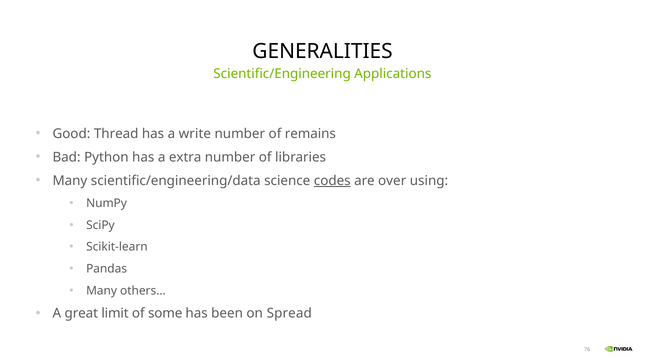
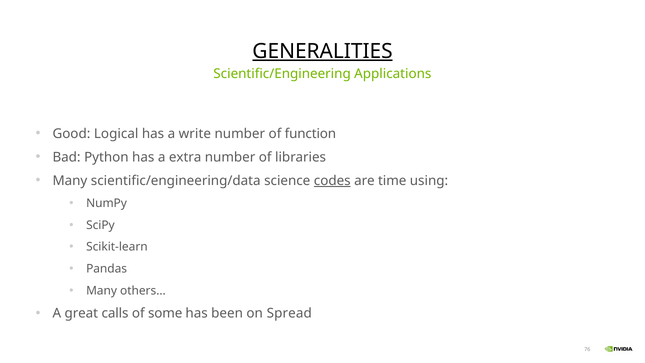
GENERALITIES underline: none -> present
Thread: Thread -> Logical
remains: remains -> function
over: over -> time
limit: limit -> calls
